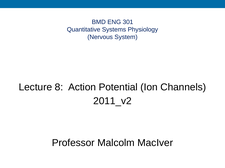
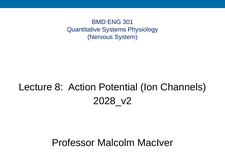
2011_v2: 2011_v2 -> 2028_v2
